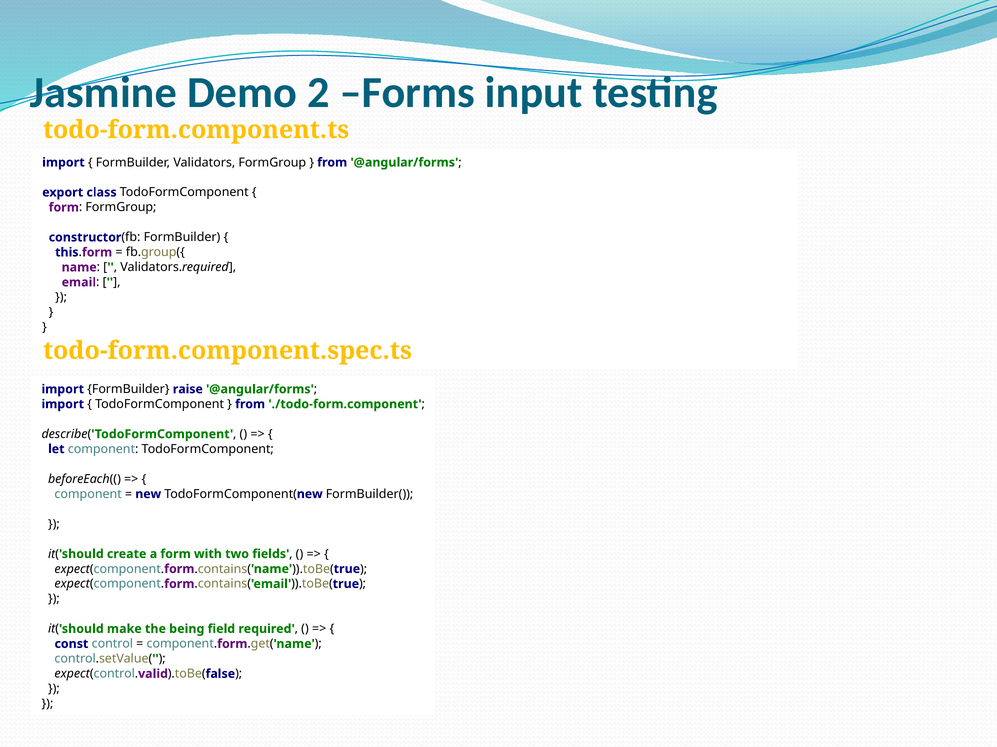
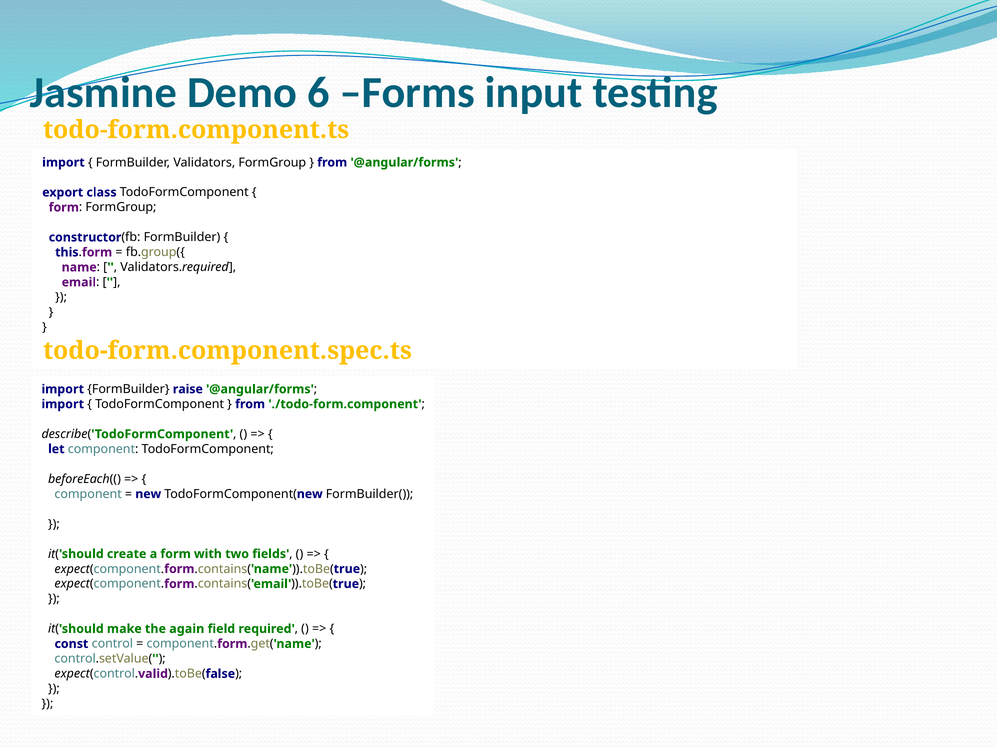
2: 2 -> 6
being: being -> again
